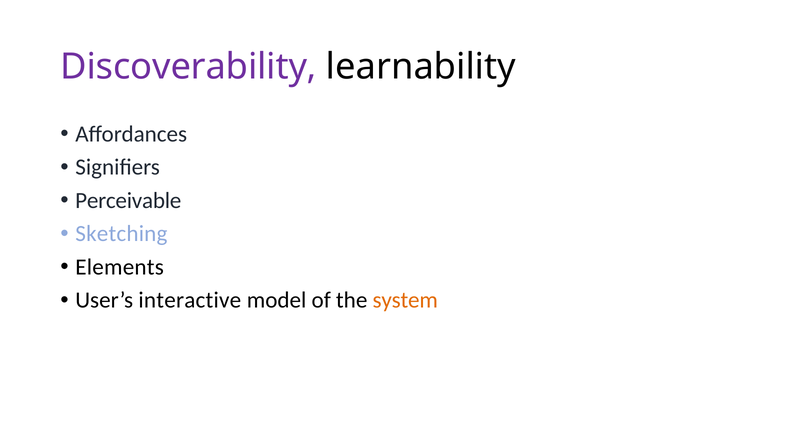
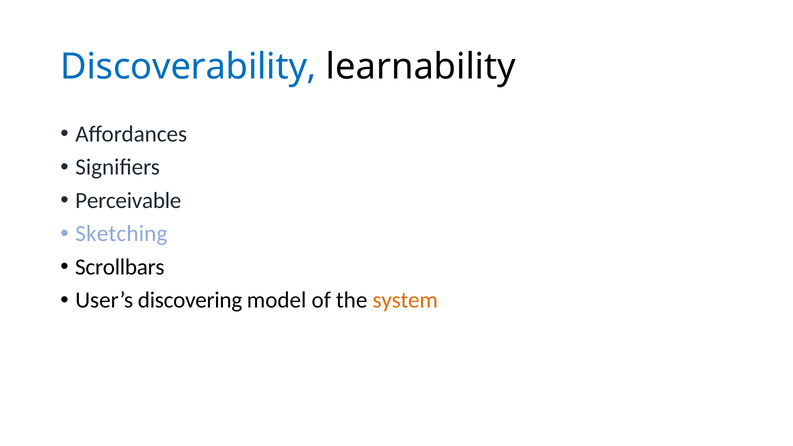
Discoverability colour: purple -> blue
Elements: Elements -> Scrollbars
interactive: interactive -> discovering
